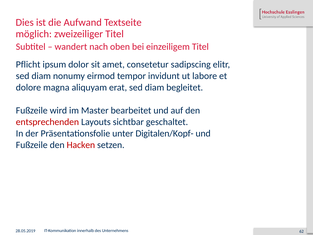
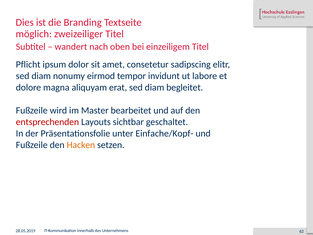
Aufwand: Aufwand -> Branding
Digitalen/Kopf-: Digitalen/Kopf- -> Einfache/Kopf-
Hacken colour: red -> orange
